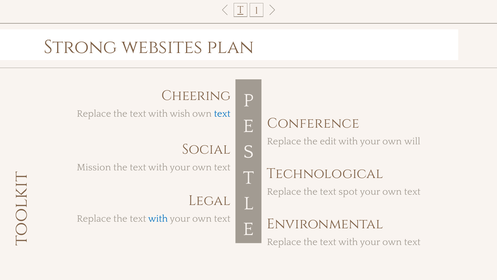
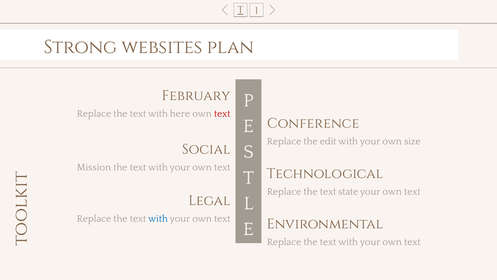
Cheering: Cheering -> February
wish: wish -> here
text at (222, 113) colour: blue -> red
will: will -> size
spot: spot -> state
